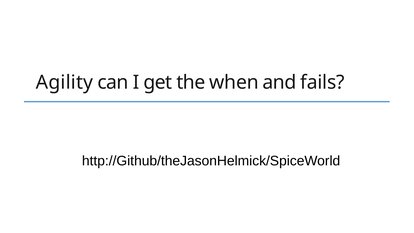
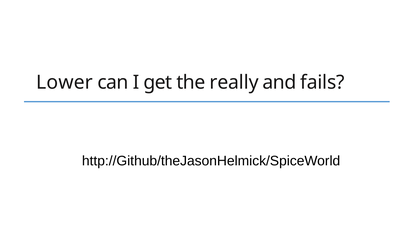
Agility: Agility -> Lower
when: when -> really
